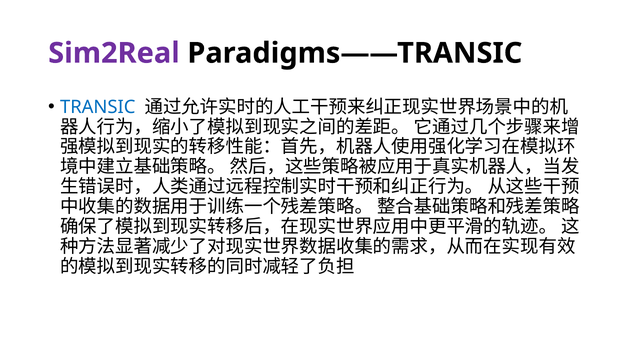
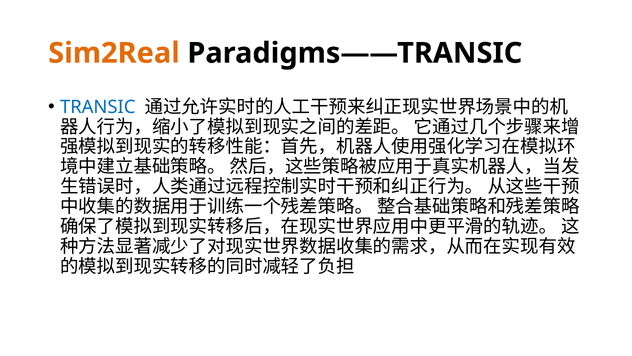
Sim2Real colour: purple -> orange
